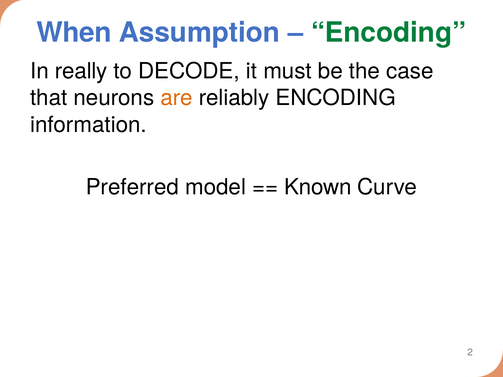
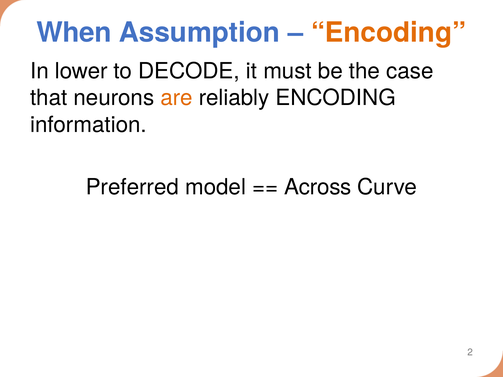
Encoding at (389, 33) colour: green -> orange
really: really -> lower
Known: Known -> Across
